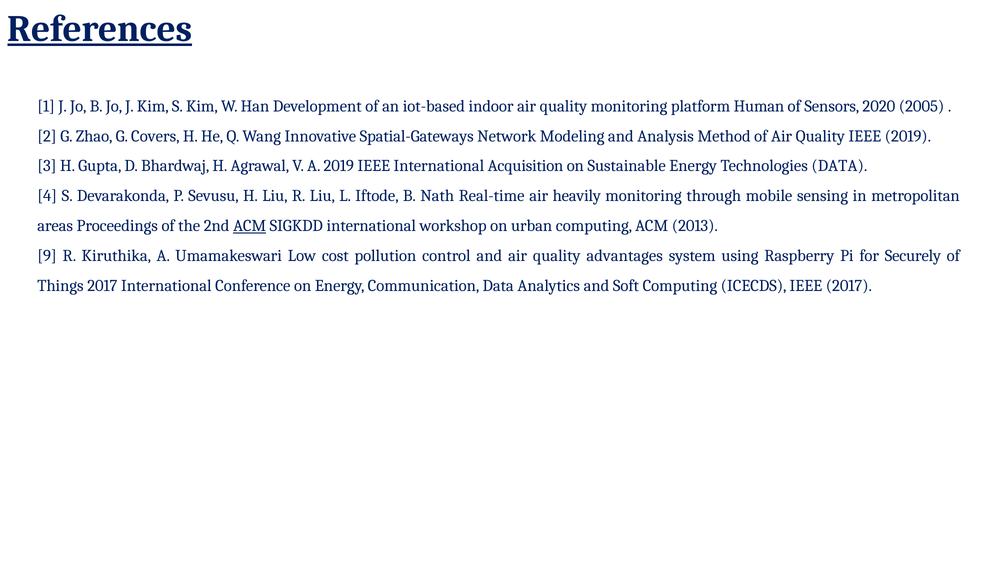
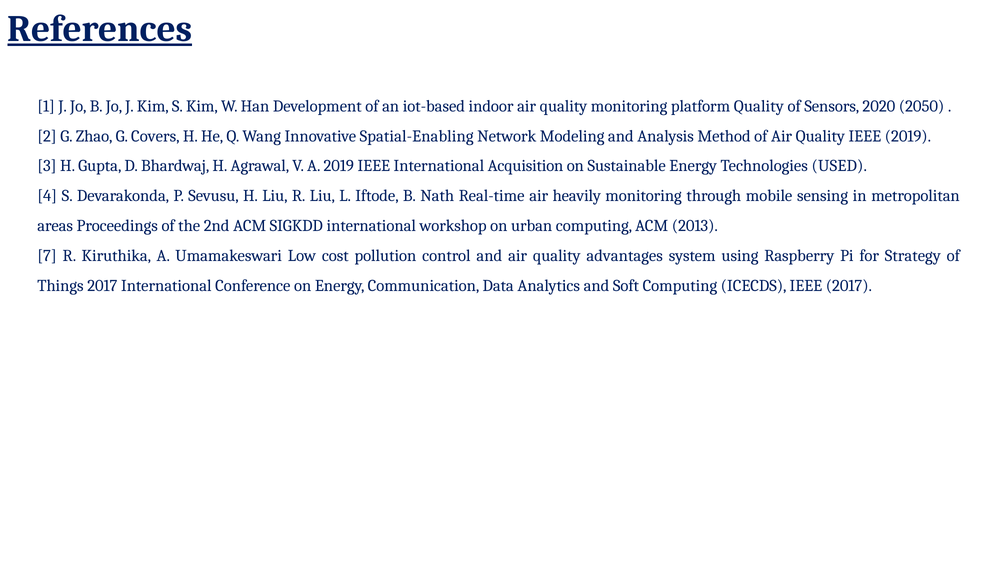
platform Human: Human -> Quality
2005: 2005 -> 2050
Spatial-Gateways: Spatial-Gateways -> Spatial-Enabling
Technologies DATA: DATA -> USED
ACM at (250, 226) underline: present -> none
9: 9 -> 7
Securely: Securely -> Strategy
